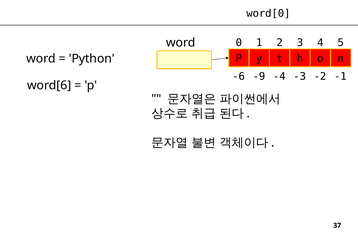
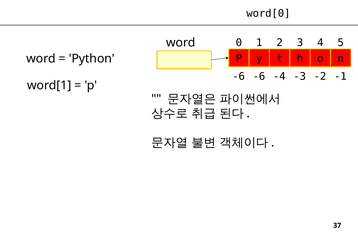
-6 -9: -9 -> -6
word[6: word[6 -> word[1
